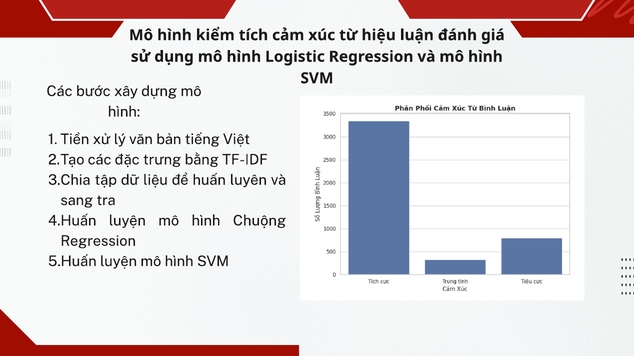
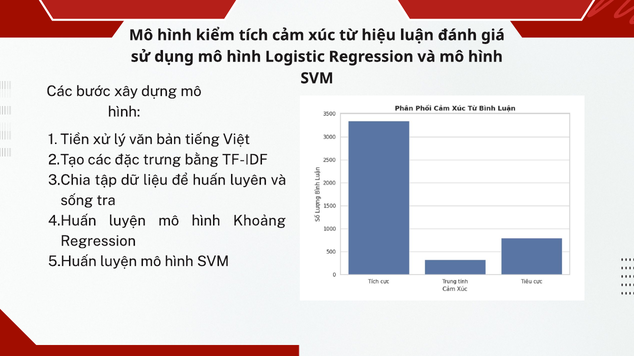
sang: sang -> sống
Chuộng: Chuộng -> Khoảng
